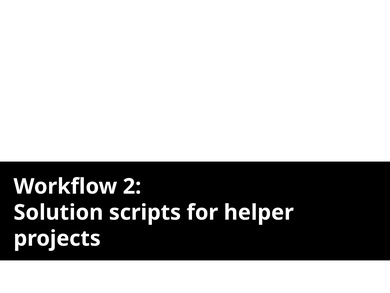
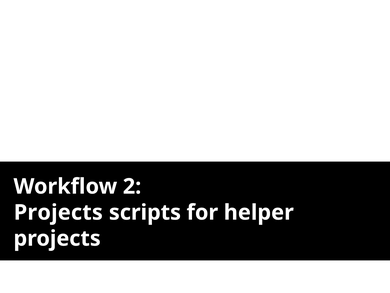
Solution at (58, 212): Solution -> Projects
